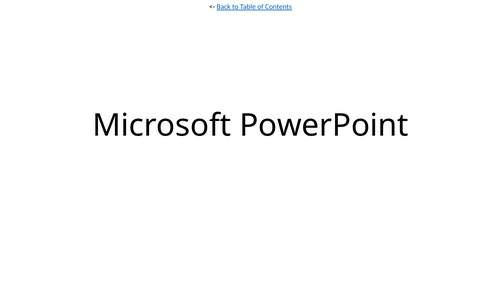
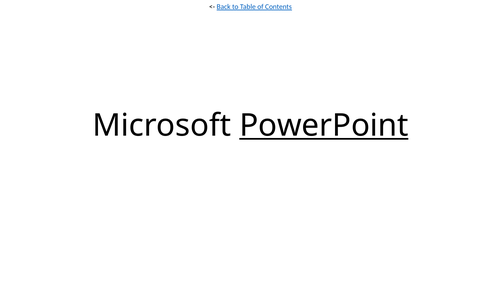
PowerPoint underline: none -> present
